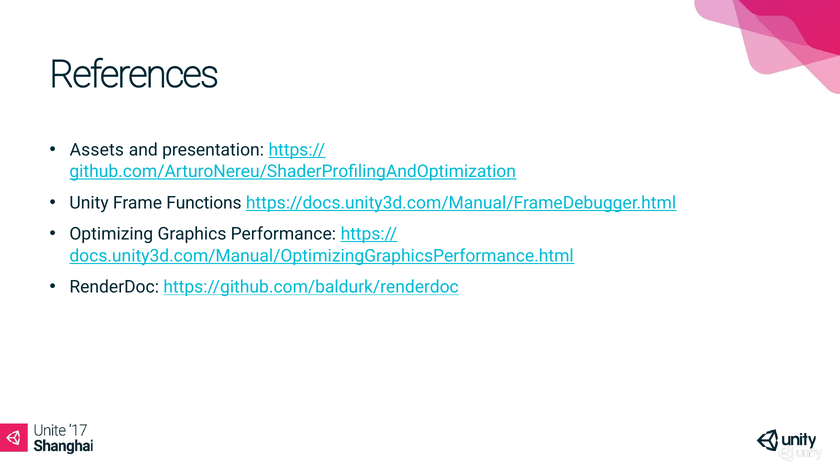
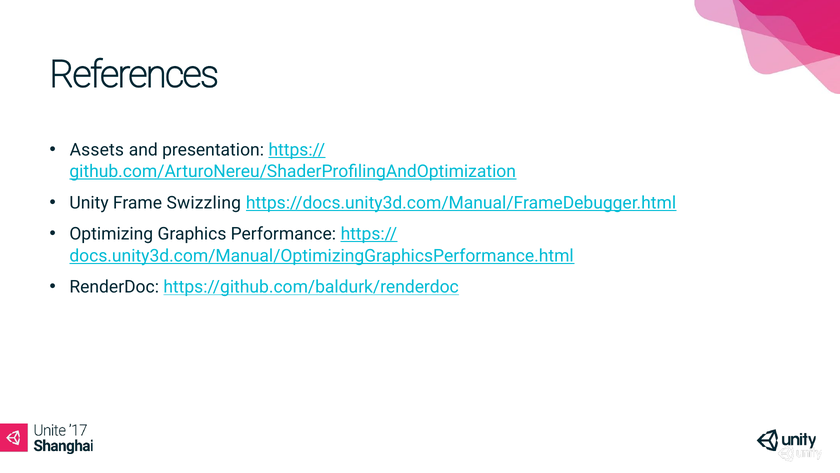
Functions: Functions -> Swizzling
